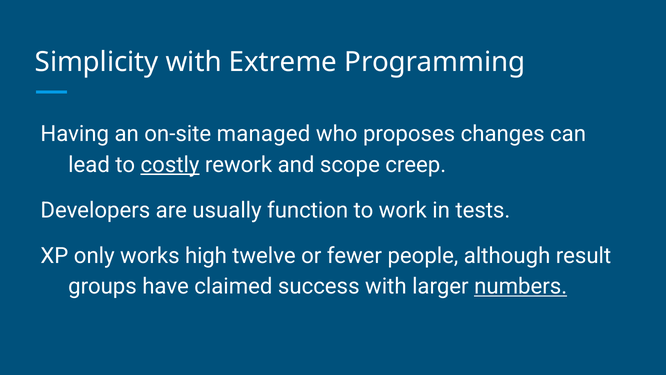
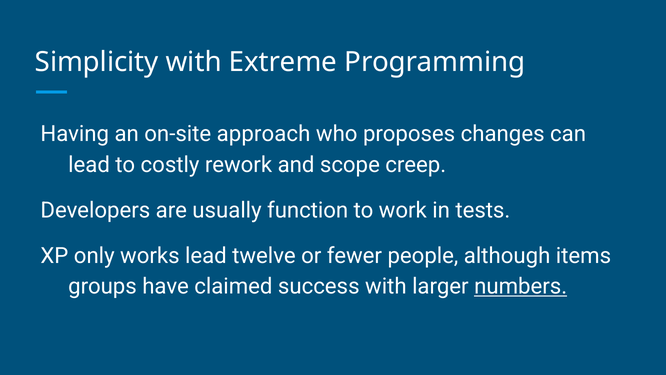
managed: managed -> approach
costly underline: present -> none
works high: high -> lead
result: result -> items
